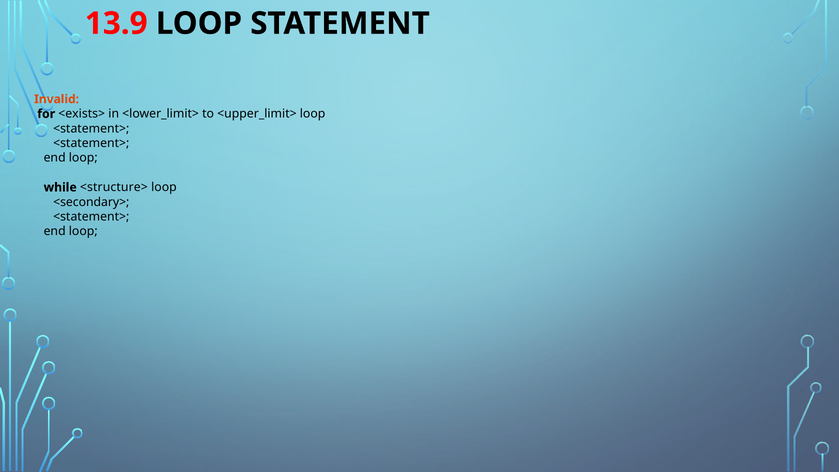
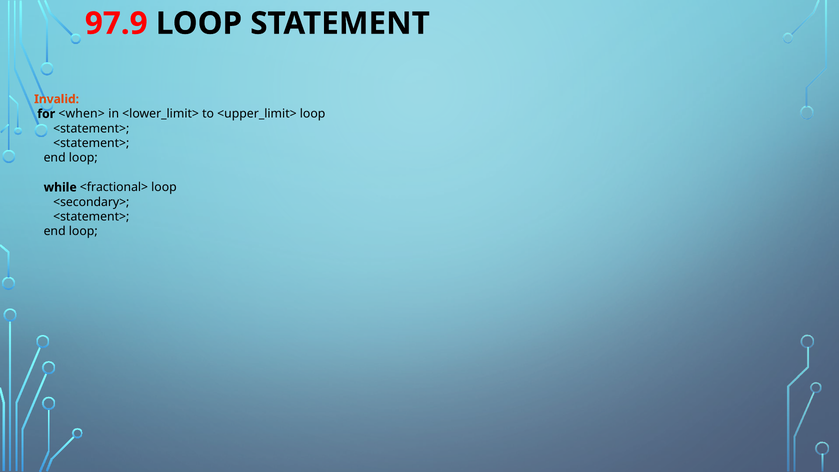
13.9: 13.9 -> 97.9
<exists>: <exists> -> <when>
<structure>: <structure> -> <fractional>
